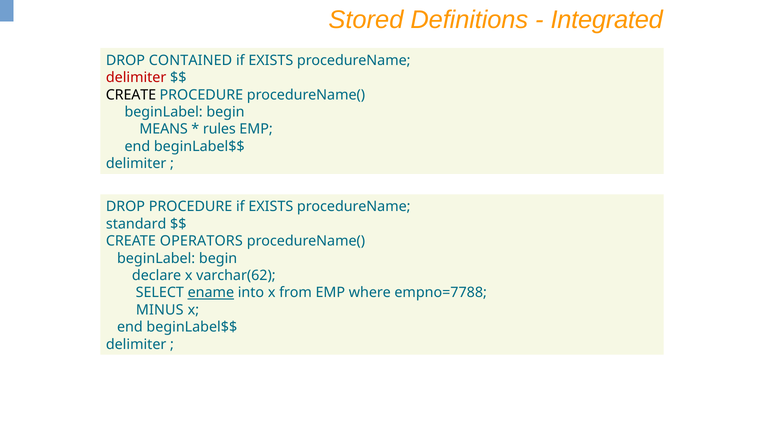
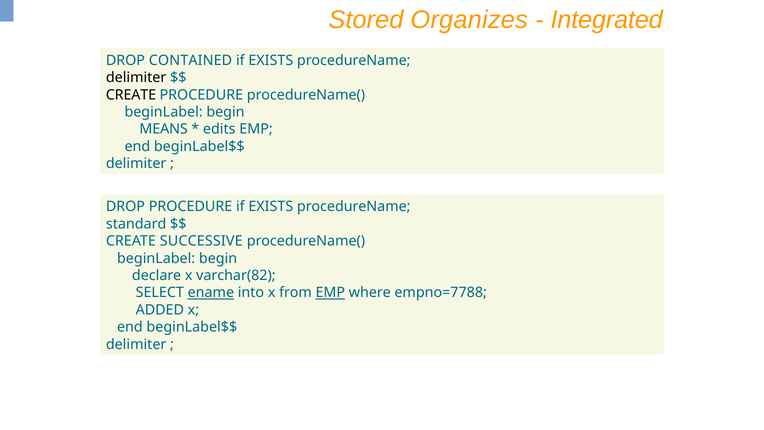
Definitions: Definitions -> Organizes
delimiter at (136, 78) colour: red -> black
rules: rules -> edits
OPERATORS: OPERATORS -> SUCCESSIVE
varchar(62: varchar(62 -> varchar(82
EMP at (330, 293) underline: none -> present
MINUS: MINUS -> ADDED
